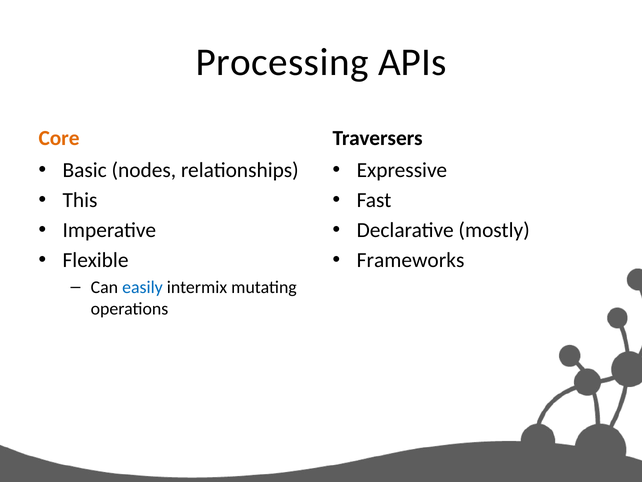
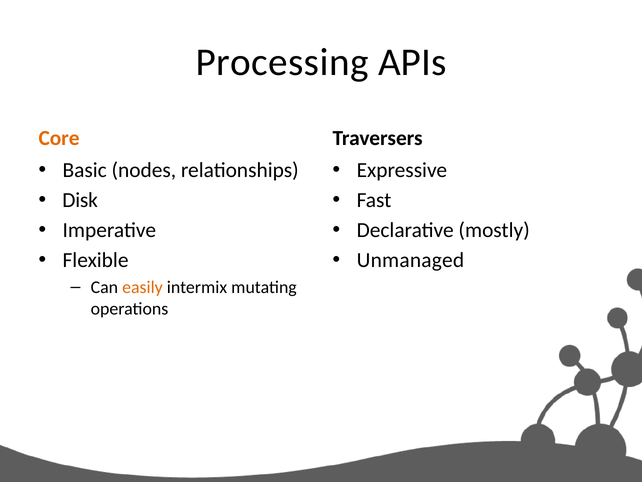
This: This -> Disk
Frameworks: Frameworks -> Unmanaged
easily colour: blue -> orange
